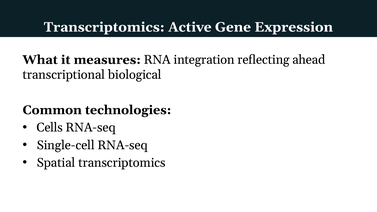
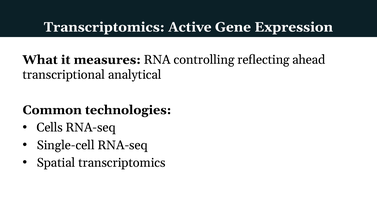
integration: integration -> controlling
biological: biological -> analytical
